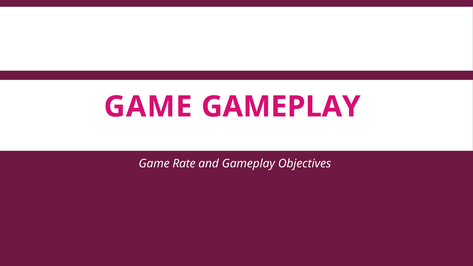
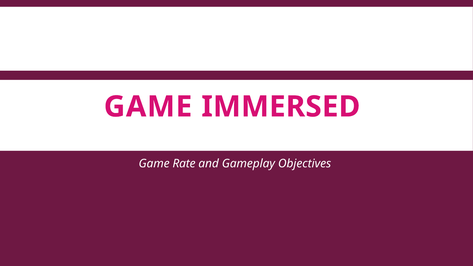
GAME GAMEPLAY: GAMEPLAY -> IMMERSED
